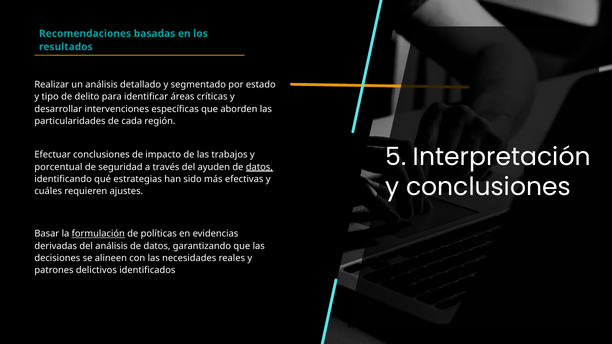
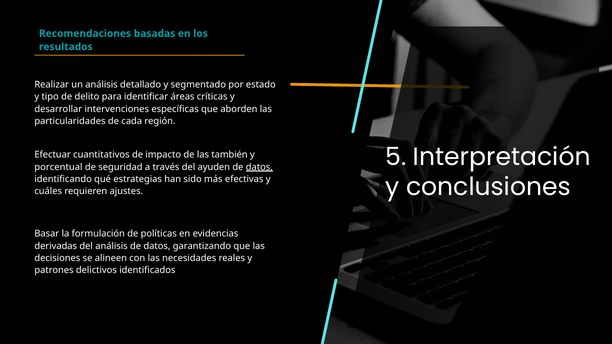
Efectuar conclusiones: conclusiones -> cuantitativos
trabajos: trabajos -> también
formulación underline: present -> none
